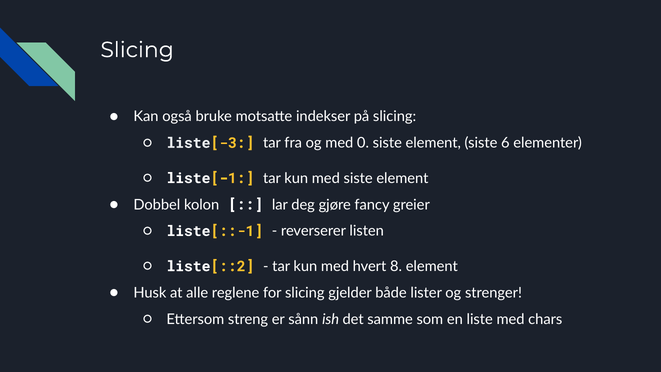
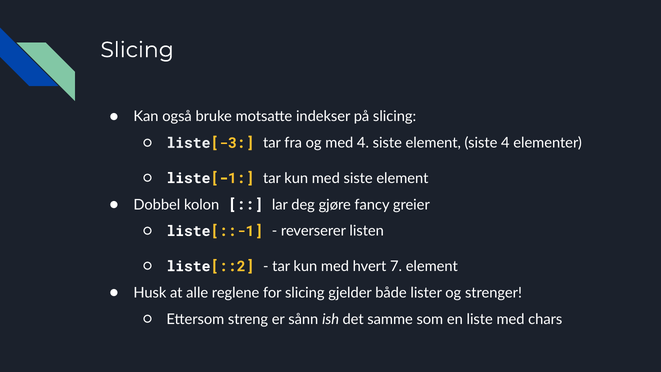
med 0: 0 -> 4
siste 6: 6 -> 4
8: 8 -> 7
